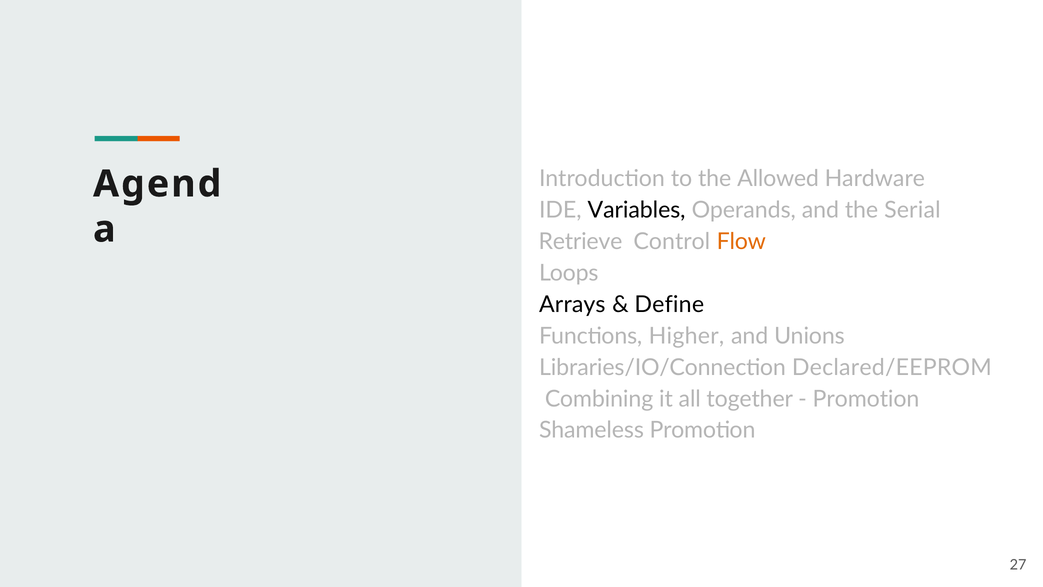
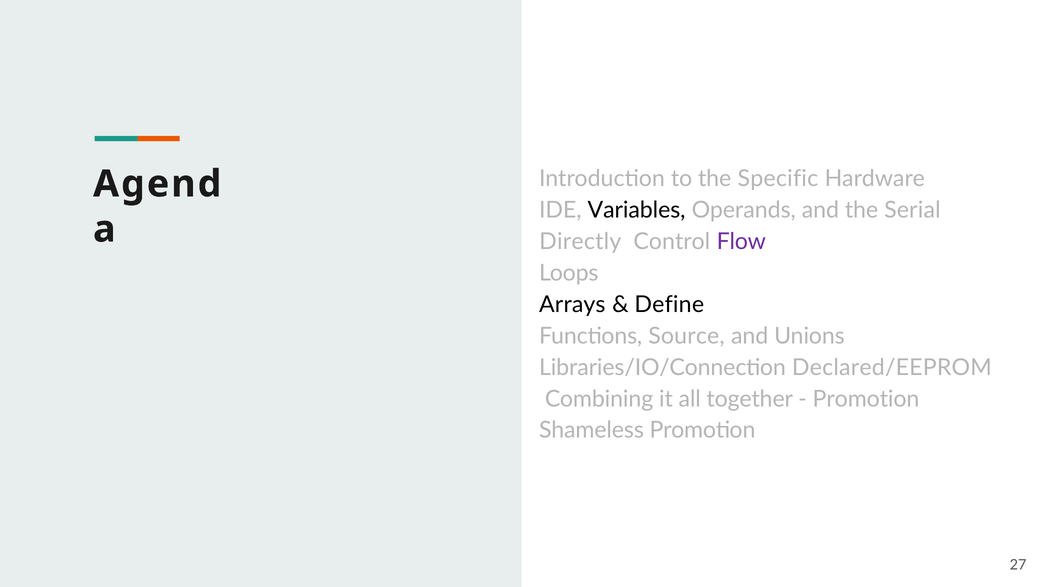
Allowed: Allowed -> Specific
Retrieve: Retrieve -> Directly
Flow colour: orange -> purple
Higher: Higher -> Source
